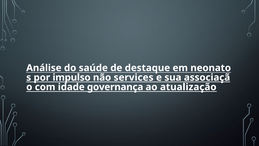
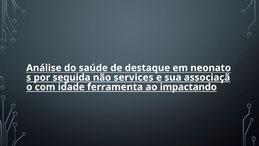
impulso: impulso -> seguida
governança: governança -> ferramenta
atualização: atualização -> impactando
